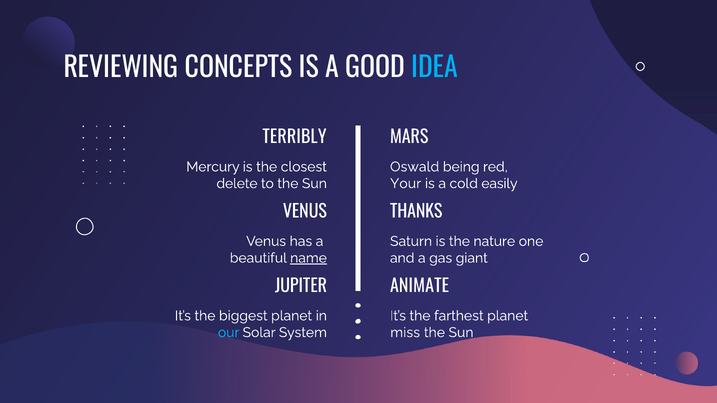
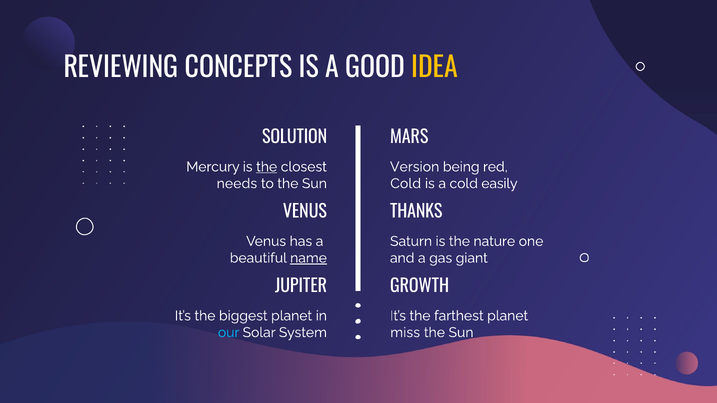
IDEA colour: light blue -> yellow
TERRIBLY: TERRIBLY -> SOLUTION
the at (267, 167) underline: none -> present
Oswald: Oswald -> Version
delete: delete -> needs
Your at (406, 184): Your -> Cold
ANIMATE: ANIMATE -> GROWTH
